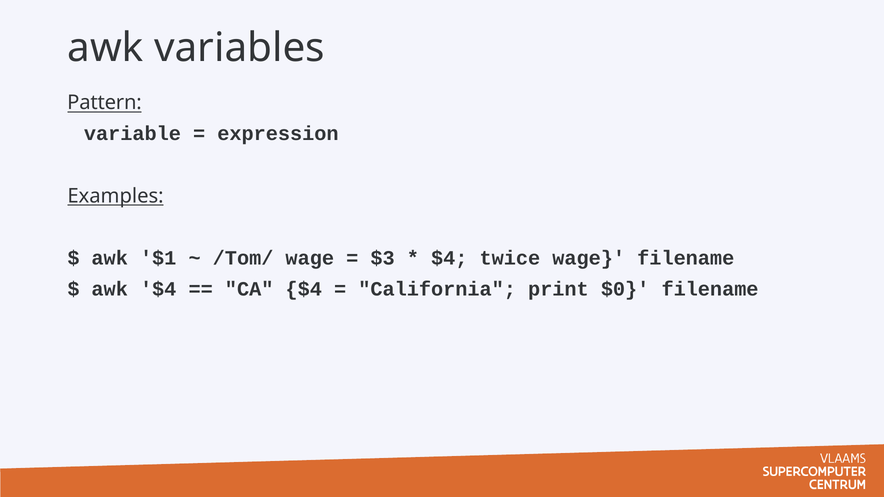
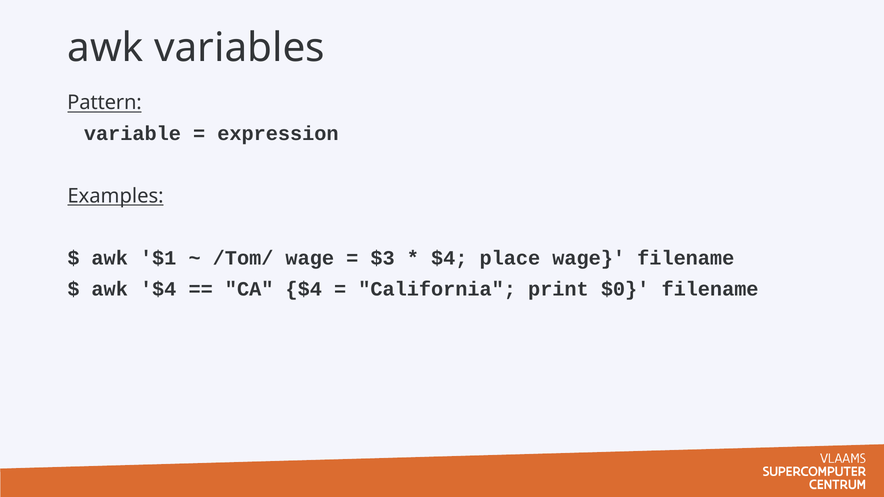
twice: twice -> place
